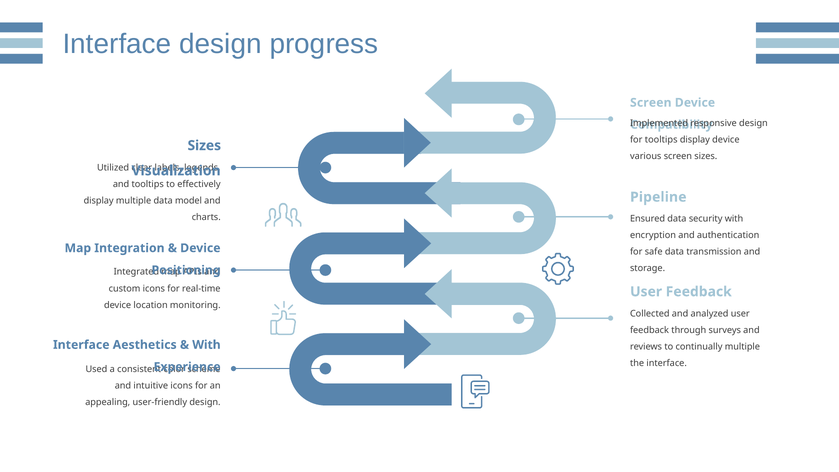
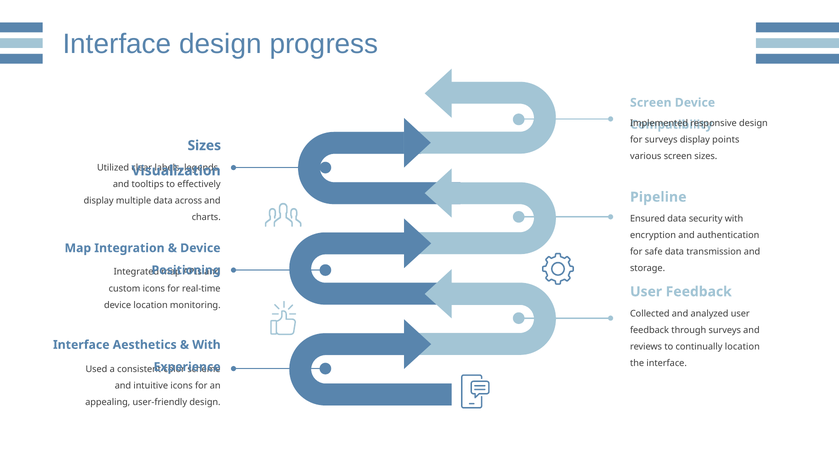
for tooltips: tooltips -> surveys
display device: device -> points
model: model -> across
continually multiple: multiple -> location
